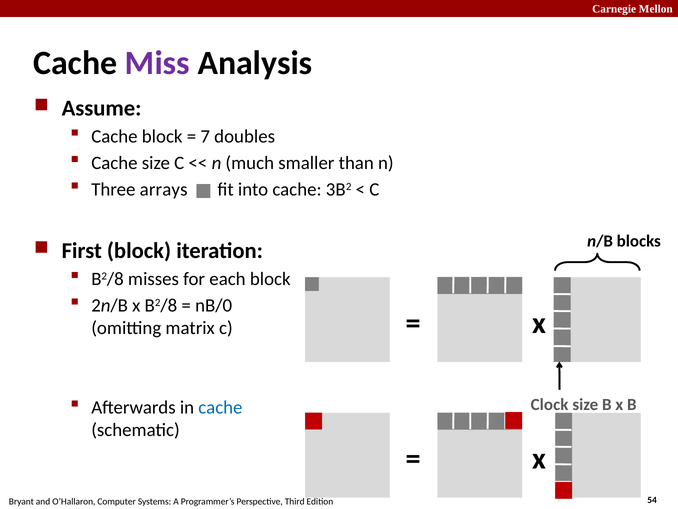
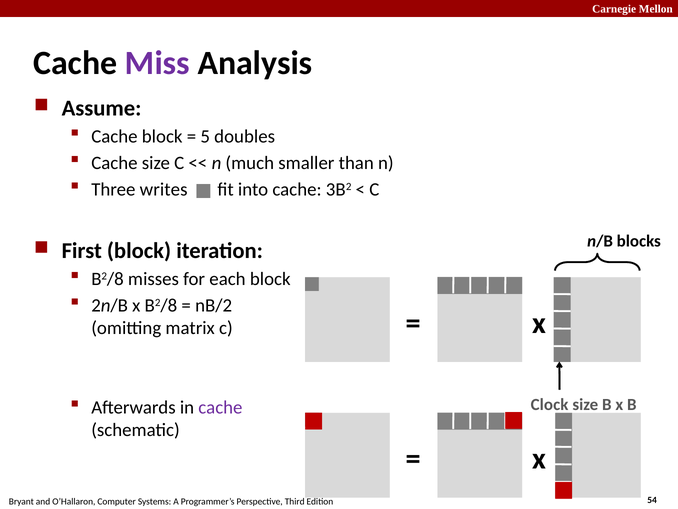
7: 7 -> 5
arrays: arrays -> writes
nB/0: nB/0 -> nB/2
cache at (220, 407) colour: blue -> purple
